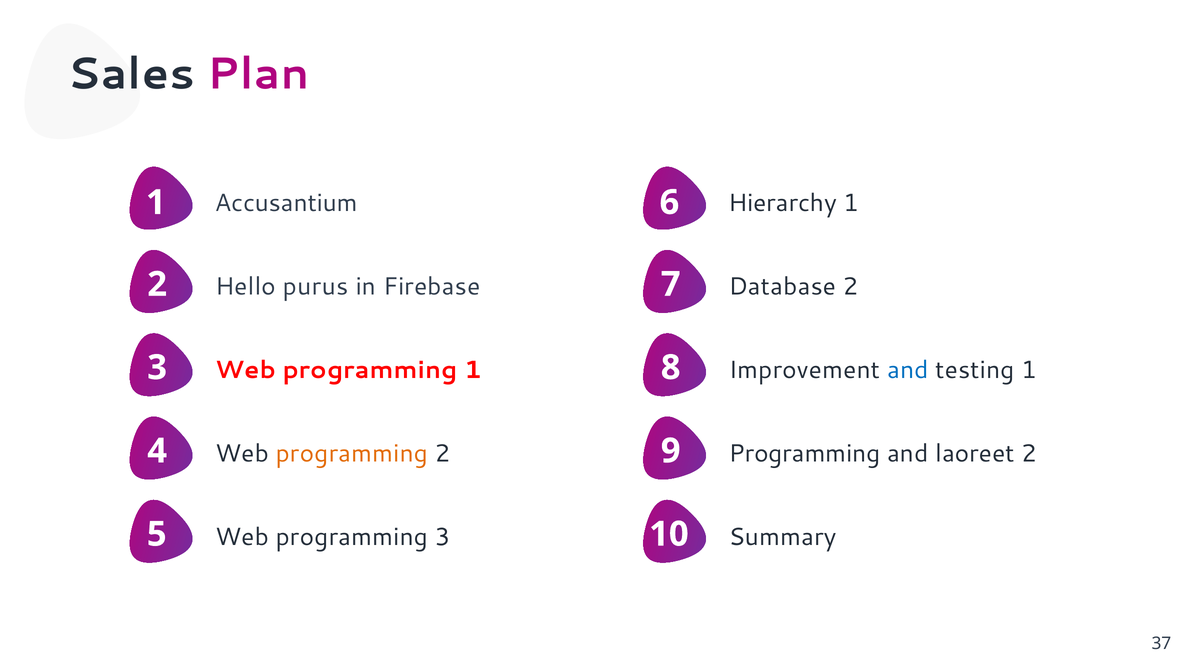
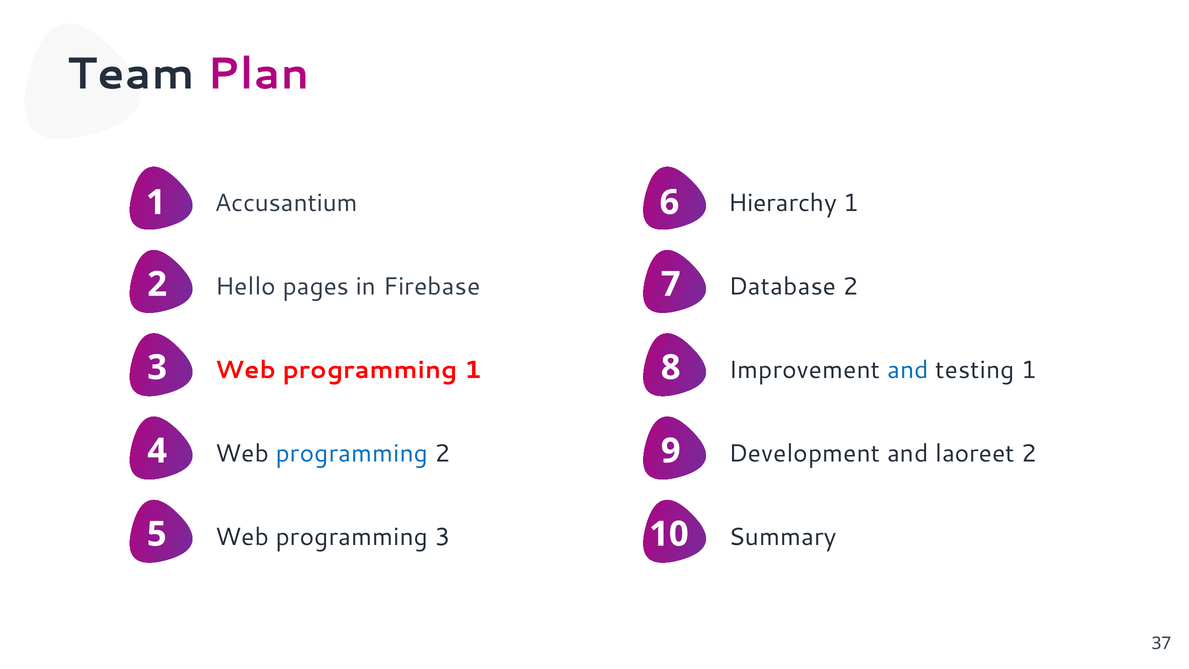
Sales: Sales -> Team
purus: purus -> pages
programming at (352, 453) colour: orange -> blue
Programming at (805, 453): Programming -> Development
